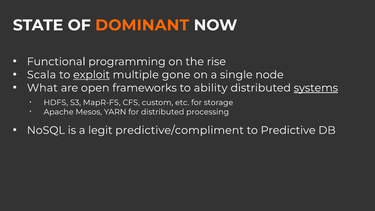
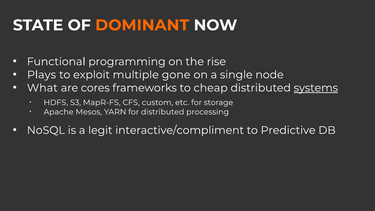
Scala: Scala -> Plays
exploit underline: present -> none
open: open -> cores
ability: ability -> cheap
predictive/compliment: predictive/compliment -> interactive/compliment
